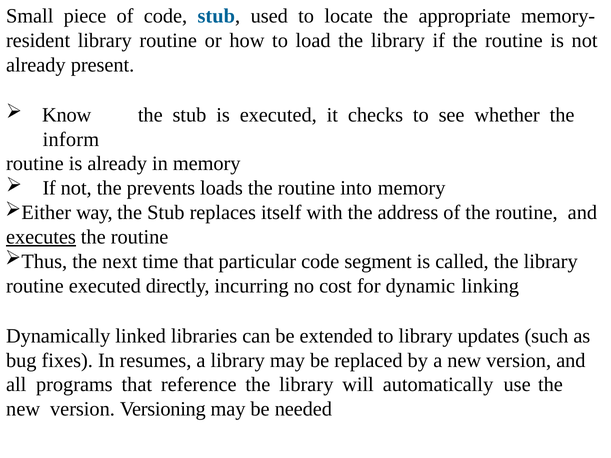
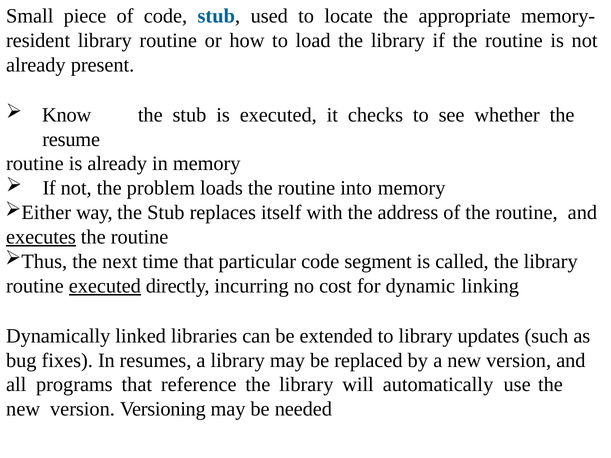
inform: inform -> resume
prevents: prevents -> problem
executed at (105, 286) underline: none -> present
